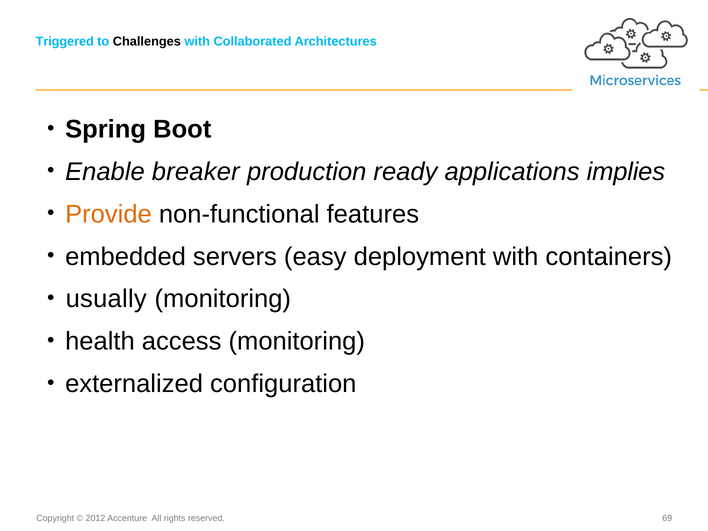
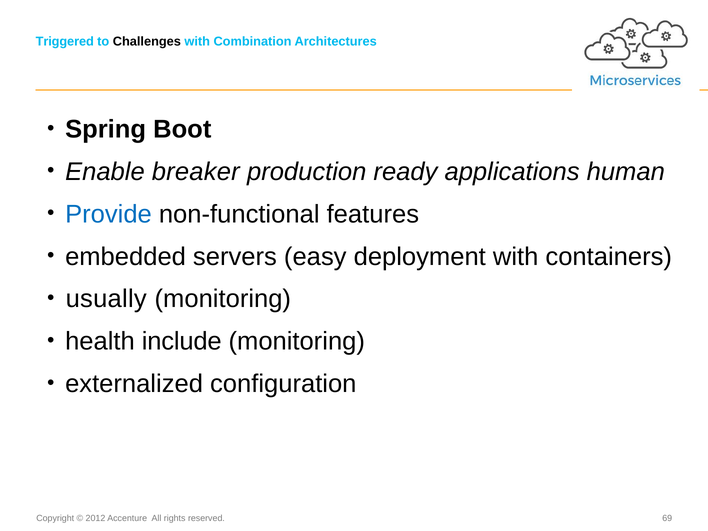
Collaborated: Collaborated -> Combination
implies: implies -> human
Provide colour: orange -> blue
access: access -> include
